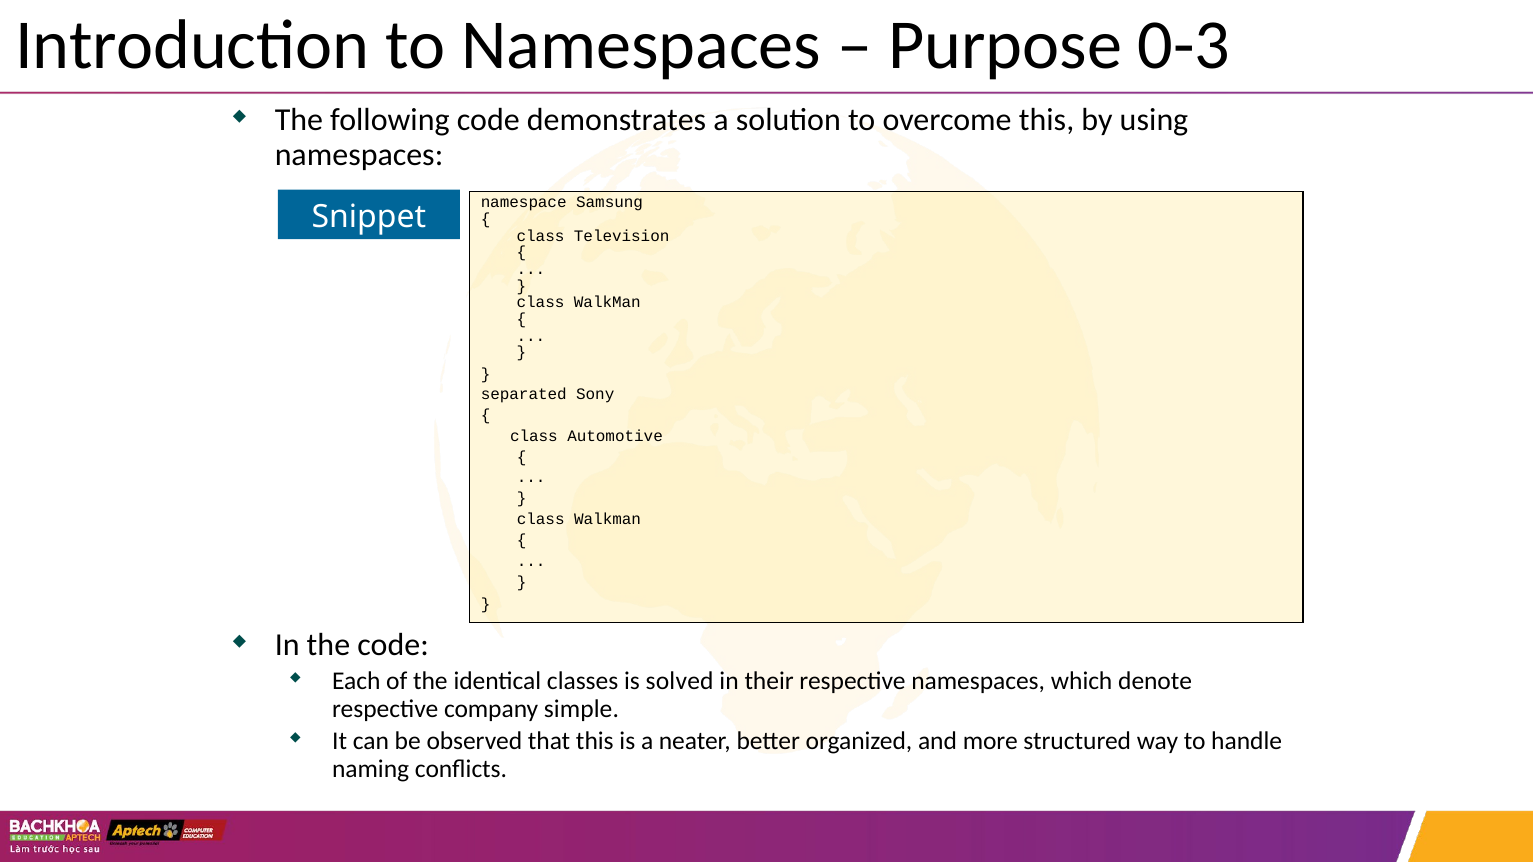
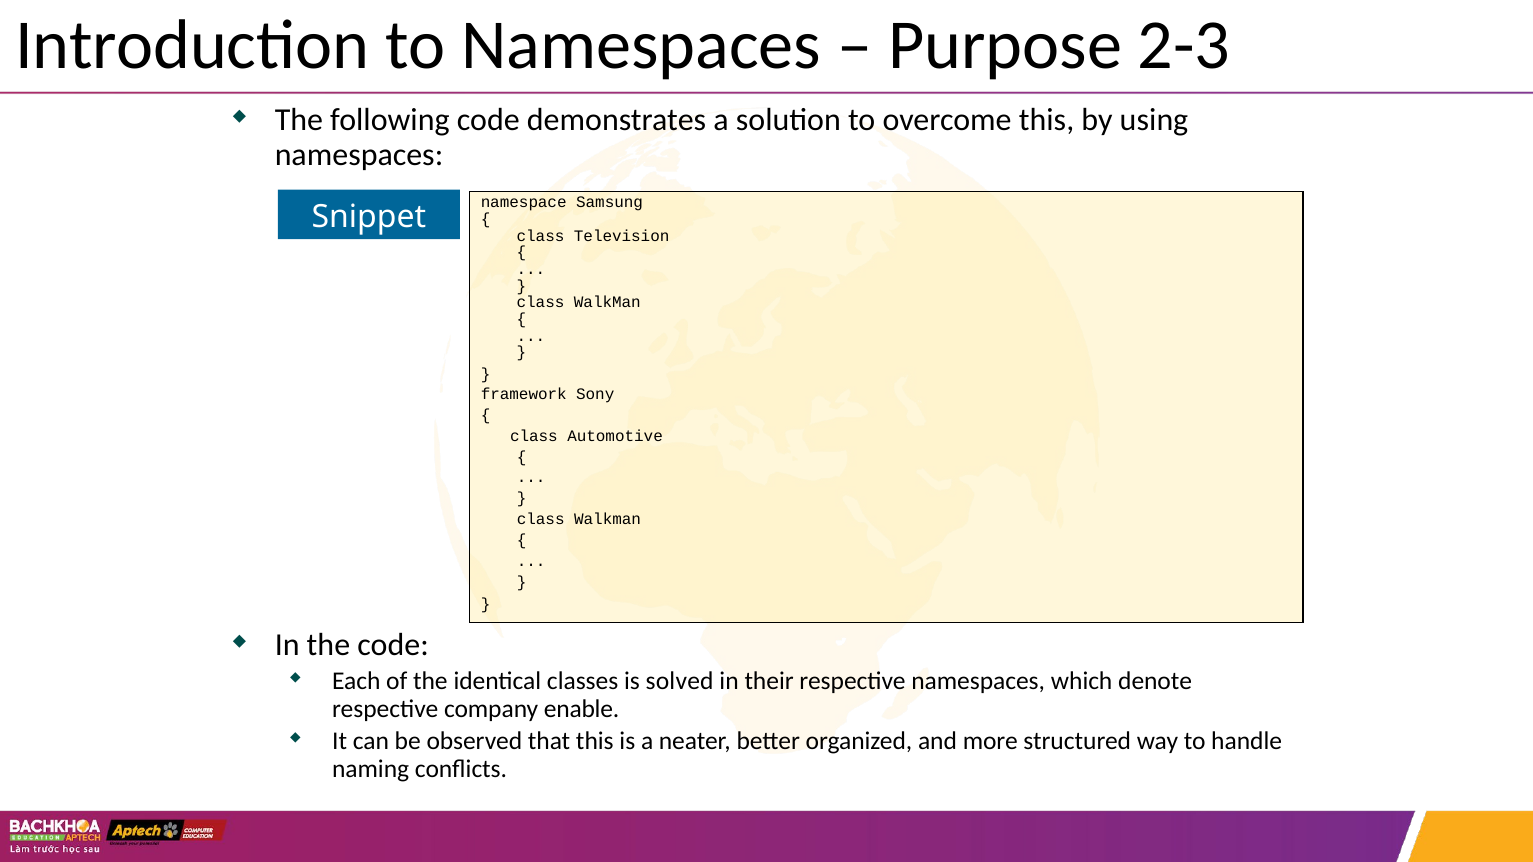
0-3: 0-3 -> 2-3
separated: separated -> framework
simple: simple -> enable
